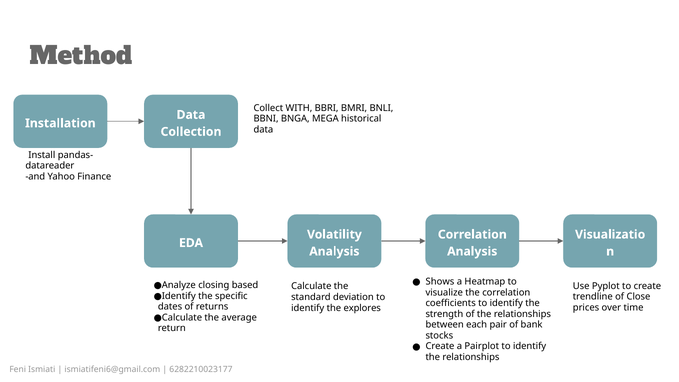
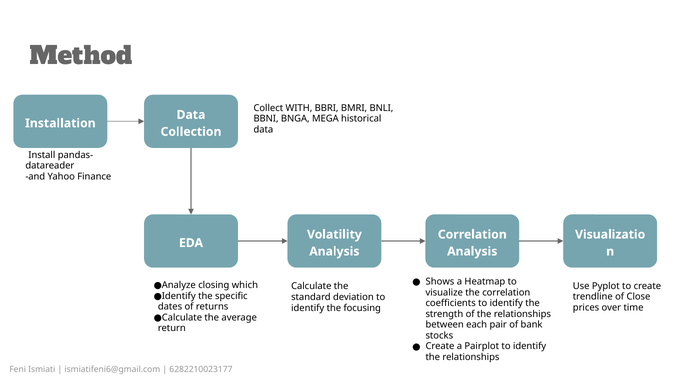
based: based -> which
explores: explores -> focusing
